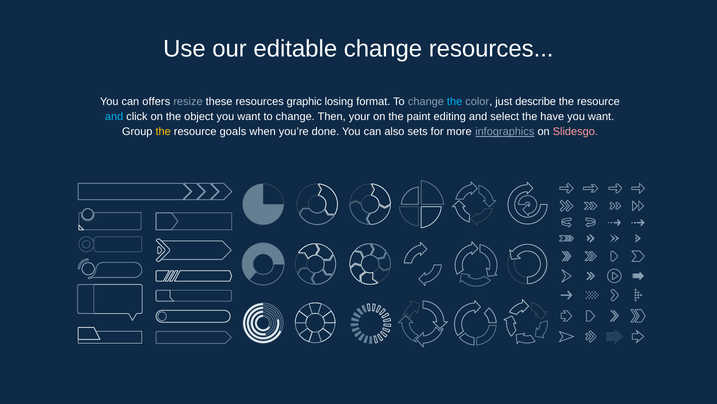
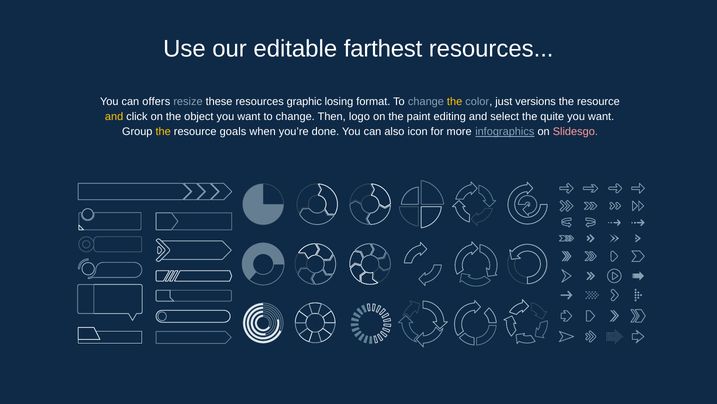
editable change: change -> farthest
the at (455, 101) colour: light blue -> yellow
describe: describe -> versions
and at (114, 116) colour: light blue -> yellow
your: your -> logo
have: have -> quite
sets: sets -> icon
